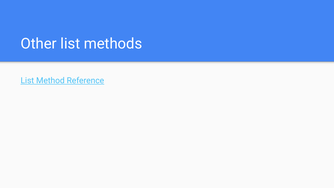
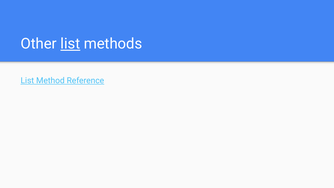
list at (70, 44) underline: none -> present
